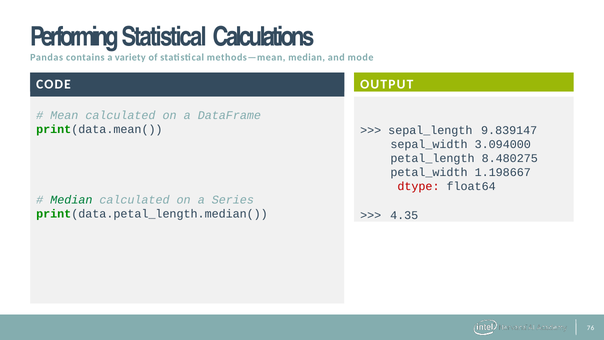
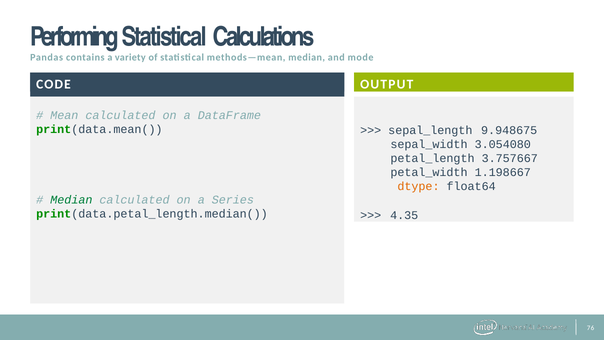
9.839147: 9.839147 -> 9.948675
3.094000: 3.094000 -> 3.054080
8.480275: 8.480275 -> 3.757667
dtype colour: red -> orange
